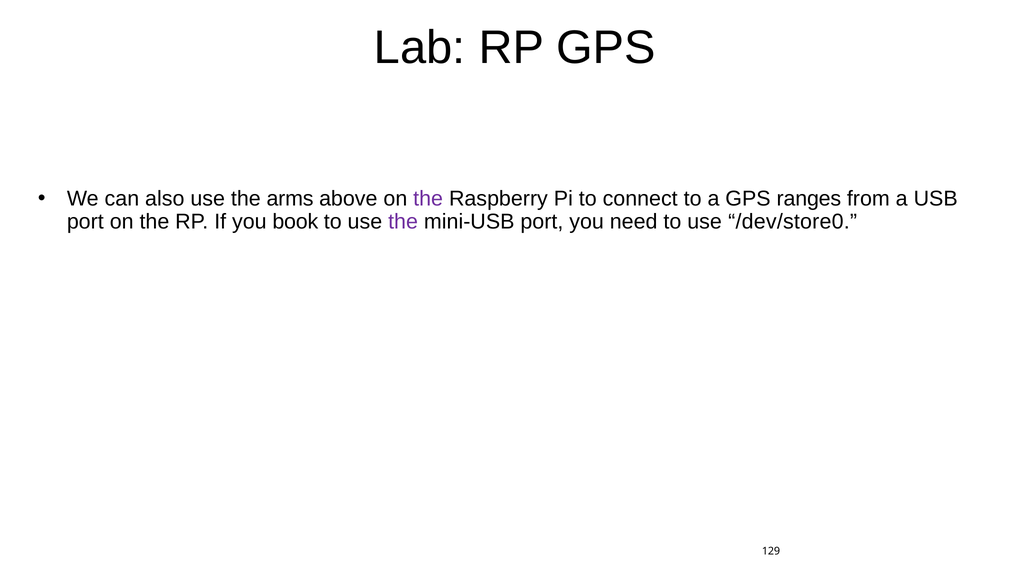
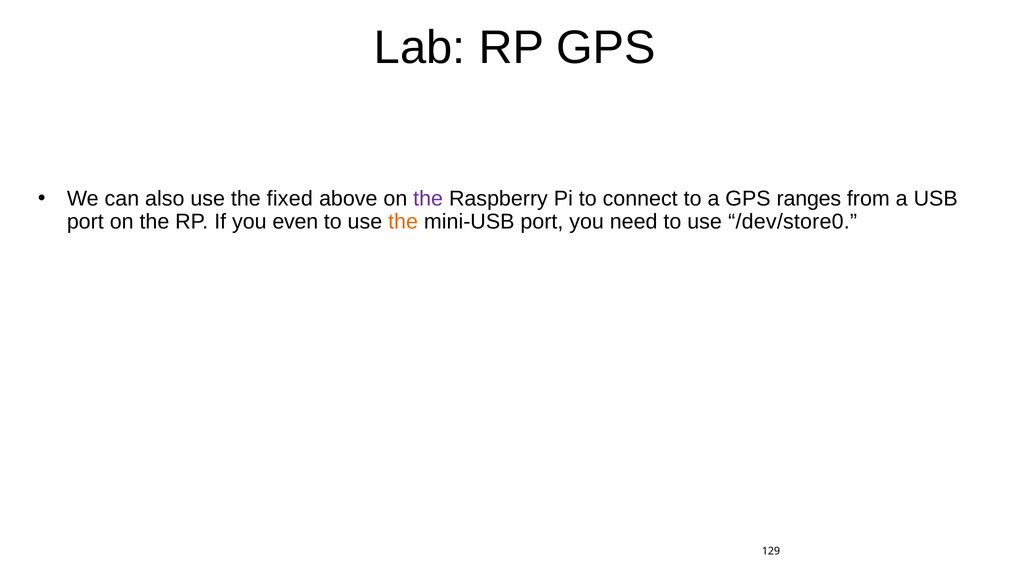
arms: arms -> fixed
book: book -> even
the at (403, 222) colour: purple -> orange
